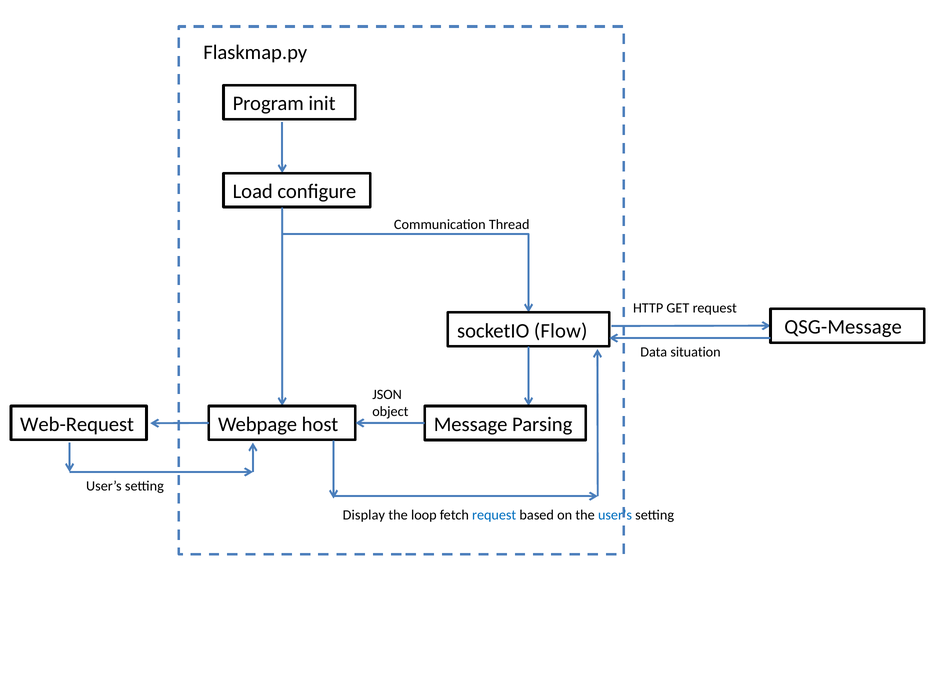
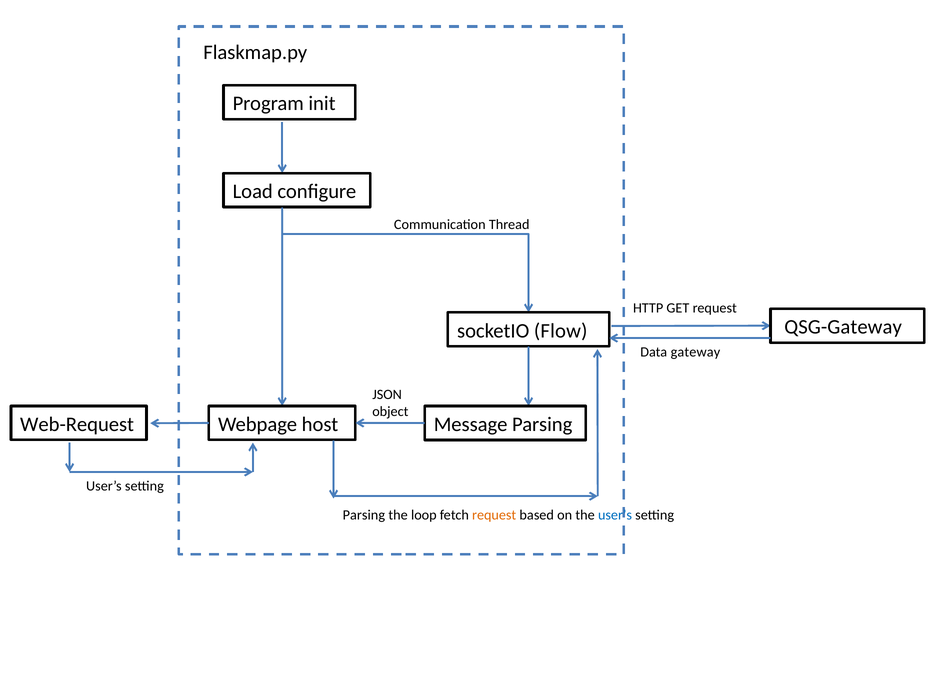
QSG-Message: QSG-Message -> QSG-Gateway
situation: situation -> gateway
Display at (364, 515): Display -> Parsing
request at (494, 515) colour: blue -> orange
